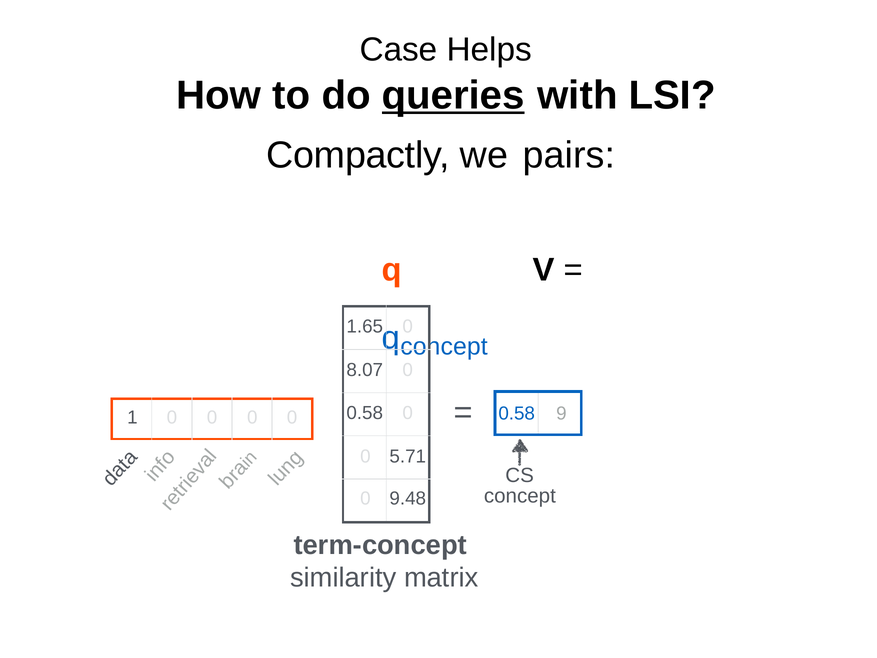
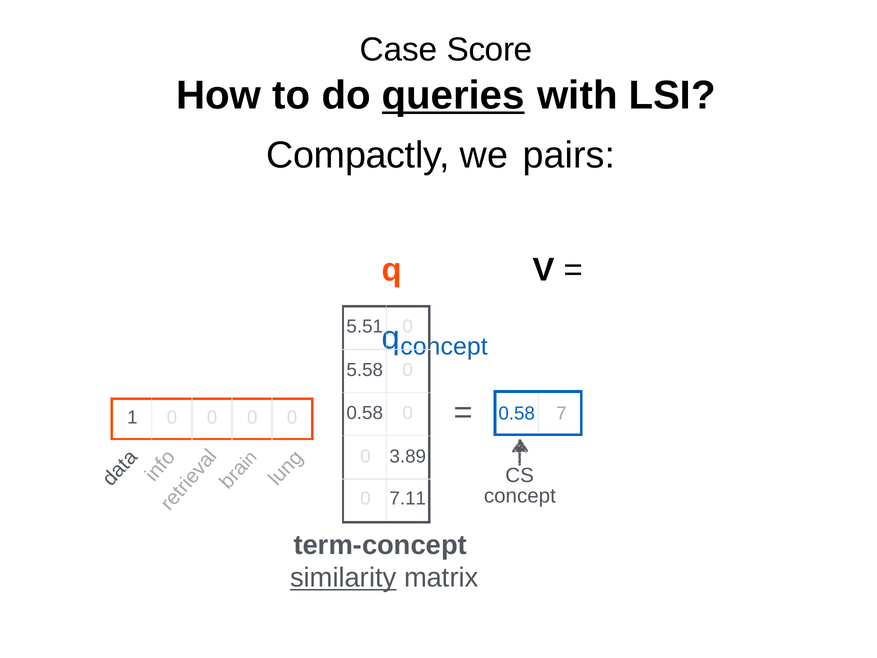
Helps: Helps -> Score
1.65: 1.65 -> 5.51
8.07: 8.07 -> 5.58
9: 9 -> 7
5.71: 5.71 -> 3.89
9.48: 9.48 -> 7.11
similarity underline: none -> present
